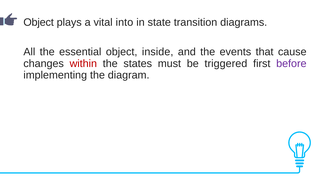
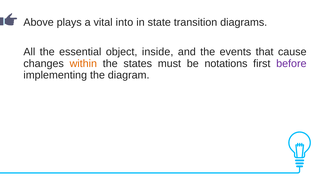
Object at (39, 22): Object -> Above
within colour: red -> orange
triggered: triggered -> notations
